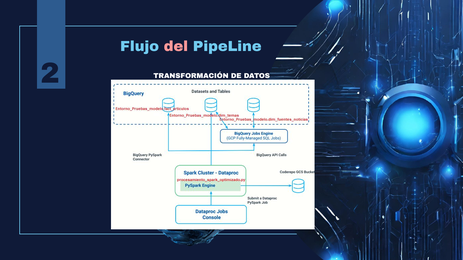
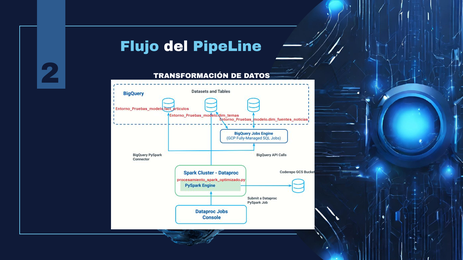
del colour: pink -> white
